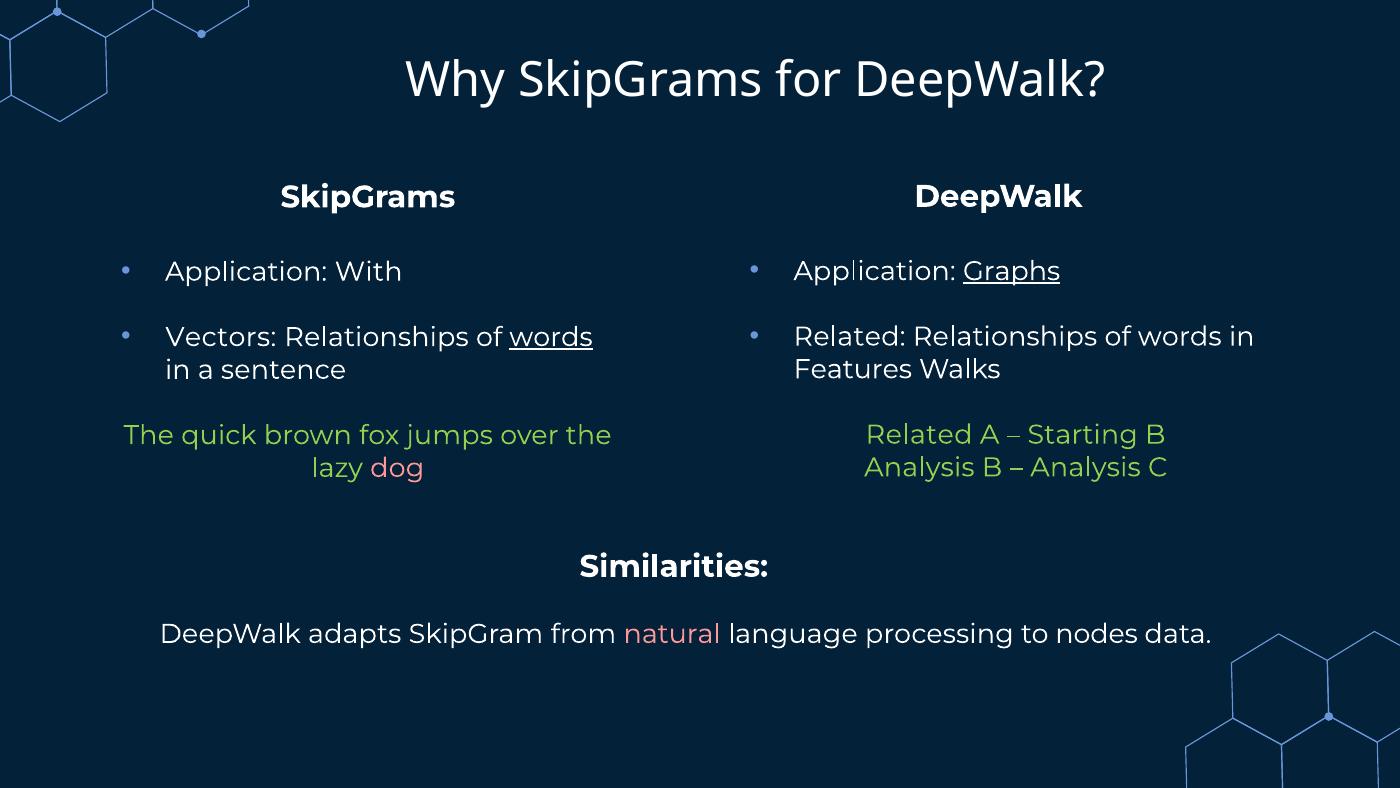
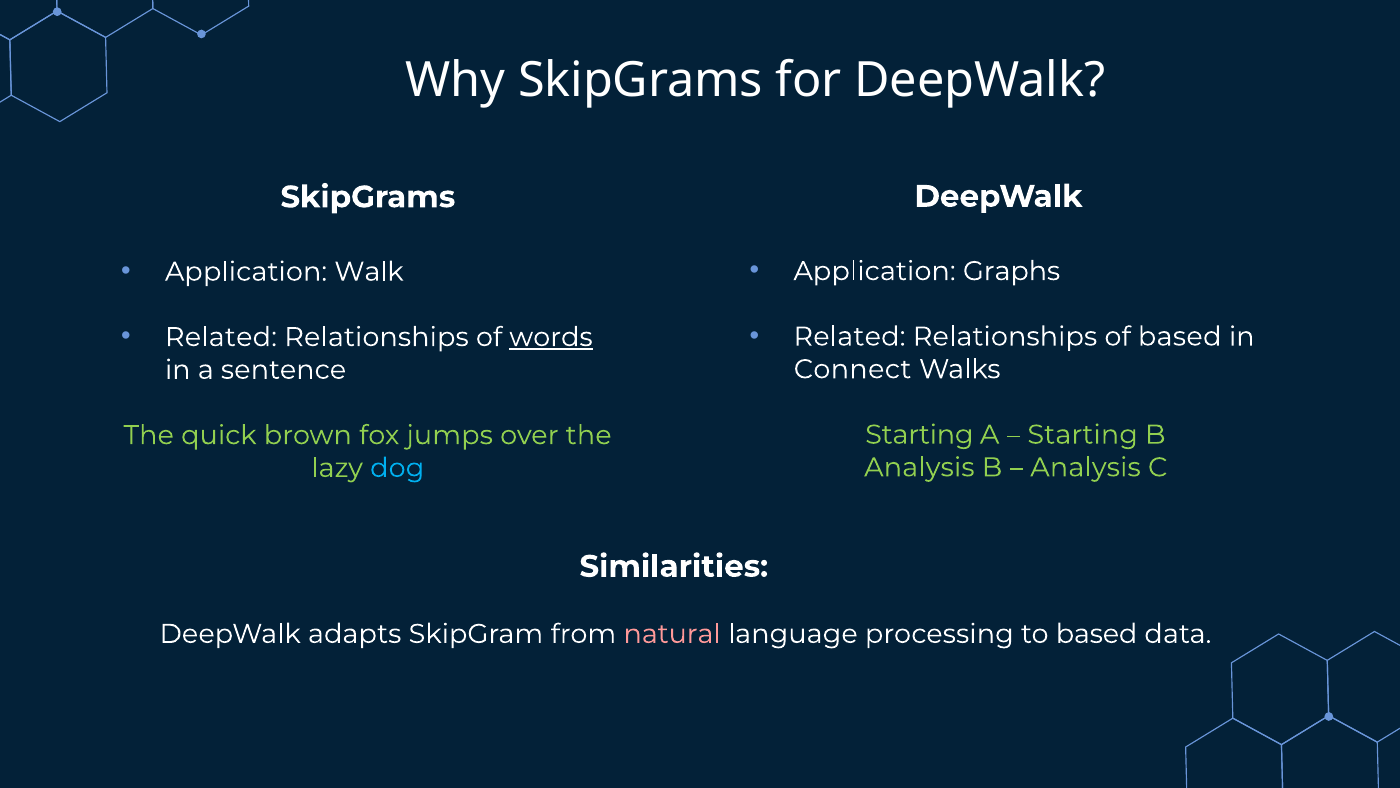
Graphs underline: present -> none
With: With -> Walk
words at (1180, 336): words -> based
Vectors at (221, 337): Vectors -> Related
Features: Features -> Connect
Related at (919, 434): Related -> Starting
dog colour: pink -> light blue
to nodes: nodes -> based
